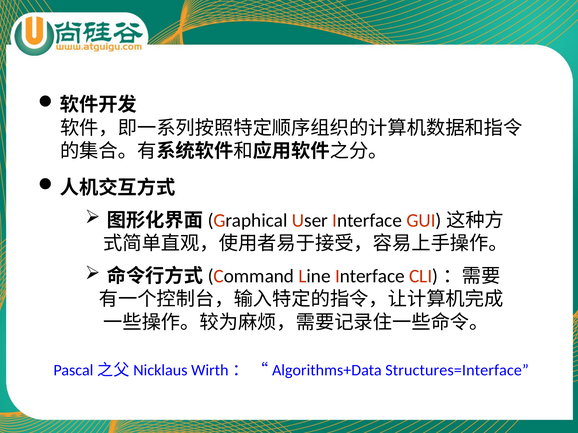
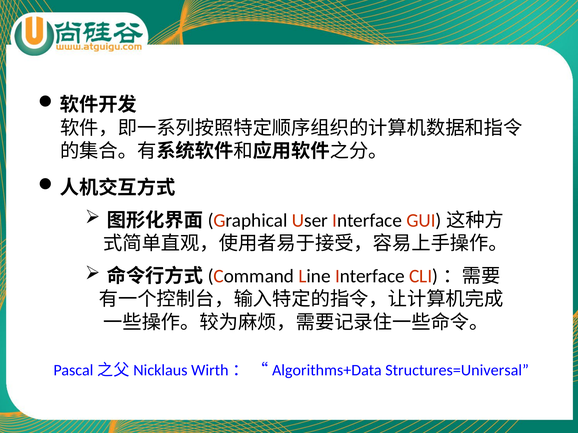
Structures=Interface: Structures=Interface -> Structures=Universal
